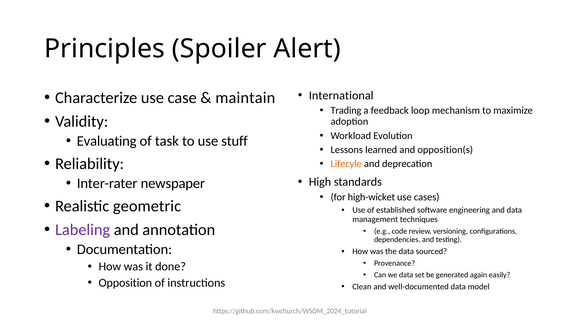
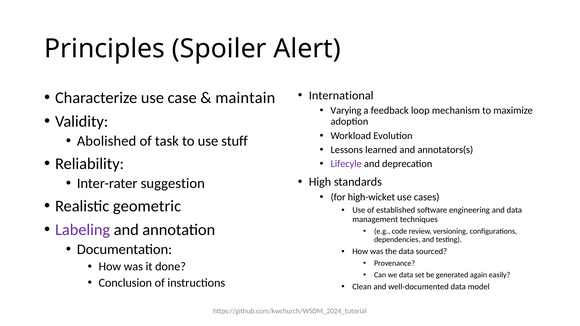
Trading: Trading -> Varying
Evaluating: Evaluating -> Abolished
opposition(s: opposition(s -> annotators(s
Lifecyle colour: orange -> purple
newspaper: newspaper -> suggestion
Opposition: Opposition -> Conclusion
